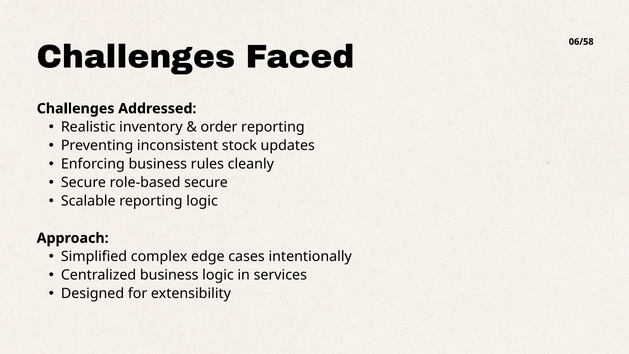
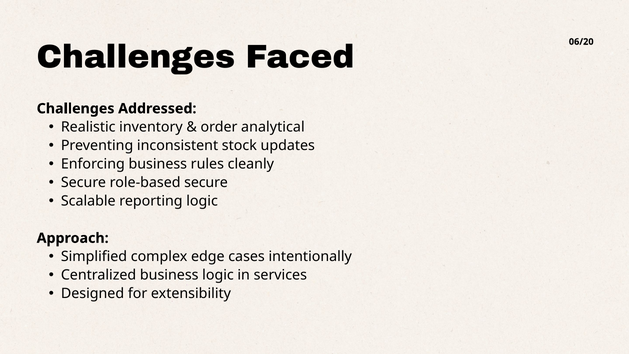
06/58: 06/58 -> 06/20
order reporting: reporting -> analytical
